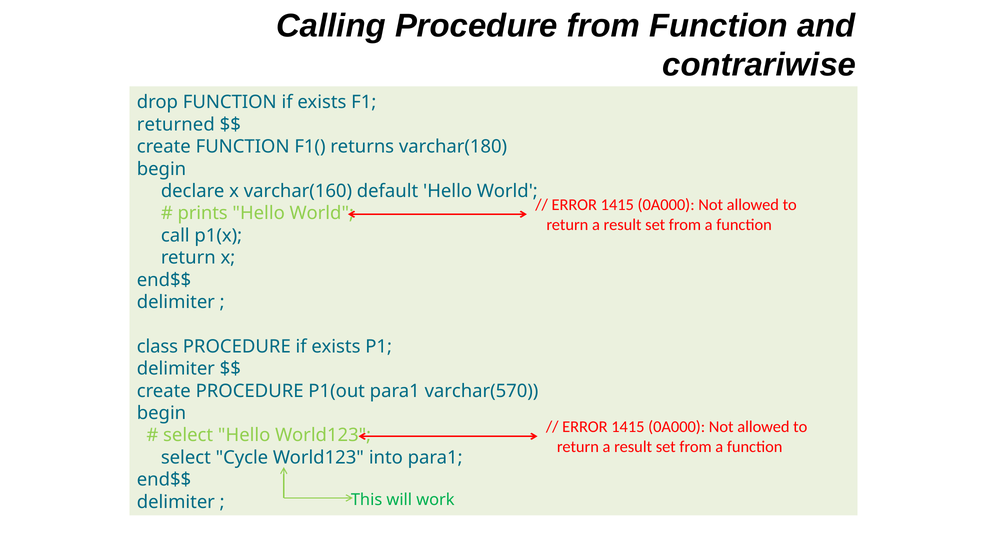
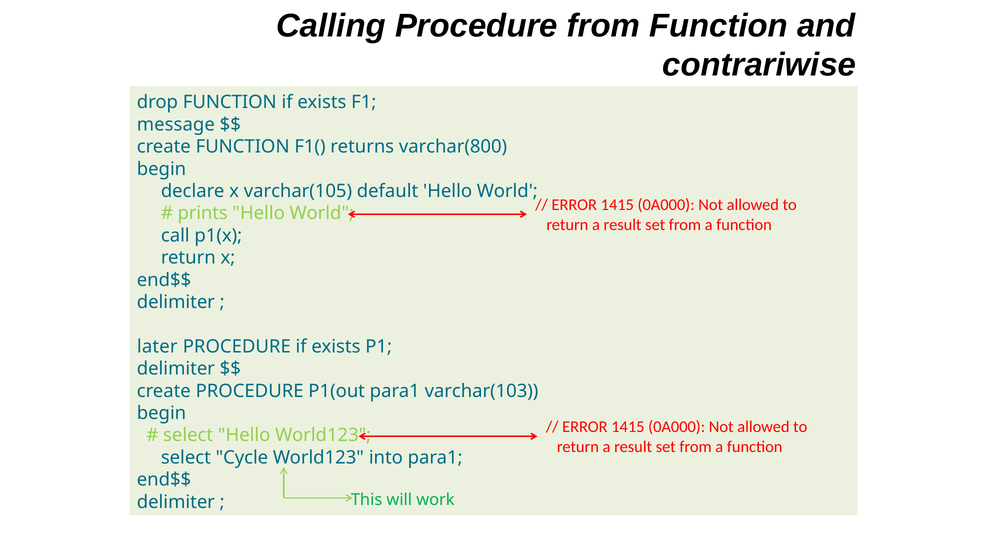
returned: returned -> message
varchar(180: varchar(180 -> varchar(800
varchar(160: varchar(160 -> varchar(105
class: class -> later
varchar(570: varchar(570 -> varchar(103
